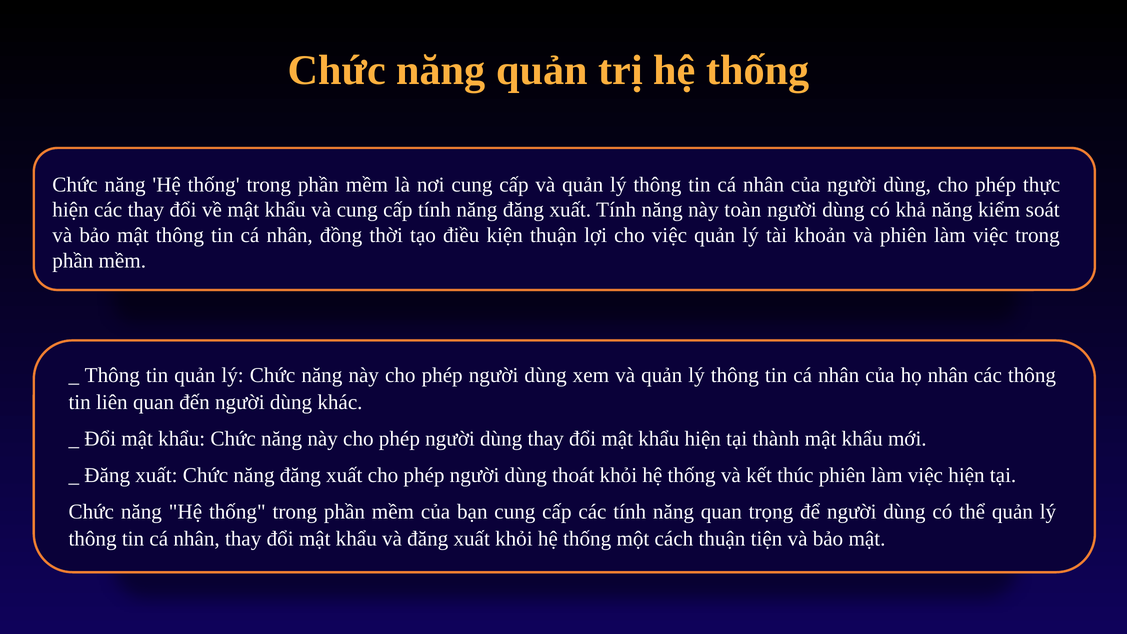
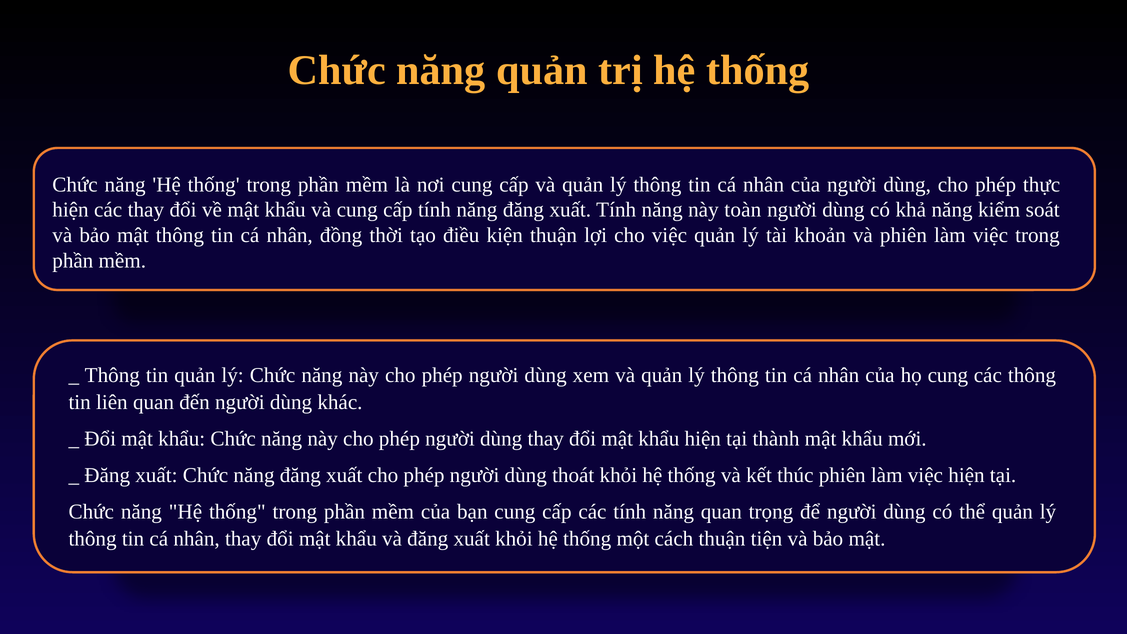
họ nhân: nhân -> cung
